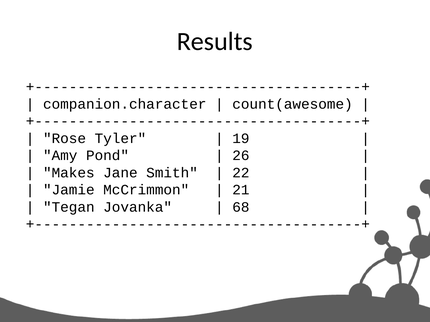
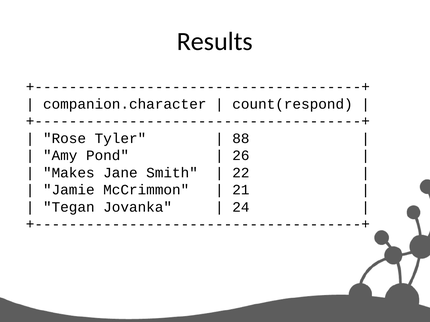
count(awesome: count(awesome -> count(respond
19: 19 -> 88
68: 68 -> 24
